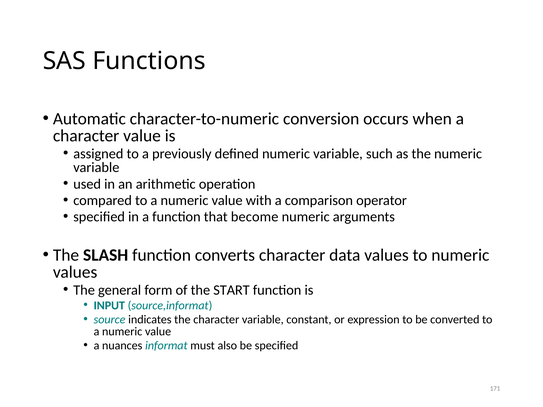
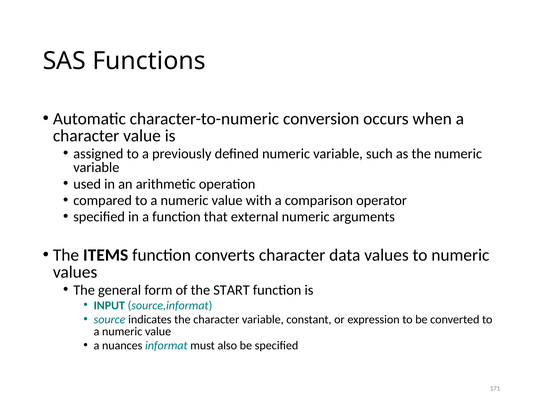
become: become -> external
SLASH: SLASH -> ITEMS
